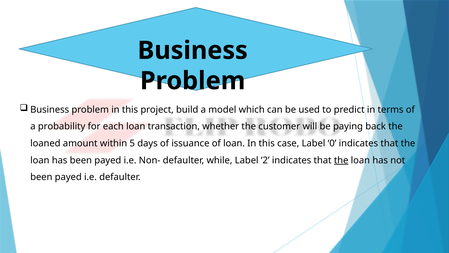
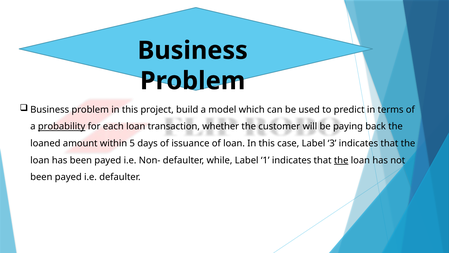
probability underline: none -> present
0: 0 -> 3
2: 2 -> 1
